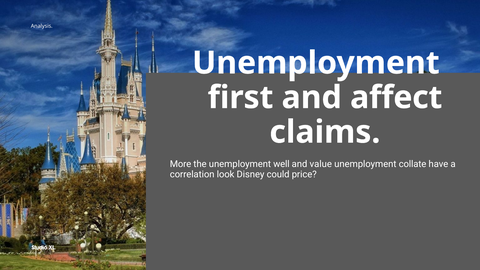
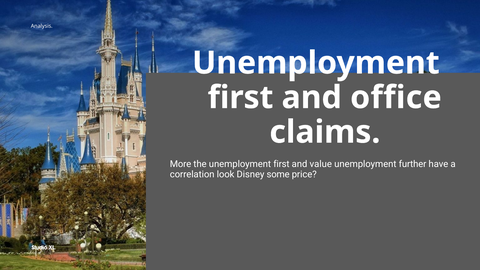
affect: affect -> office
the unemployment well: well -> first
collate: collate -> further
could: could -> some
